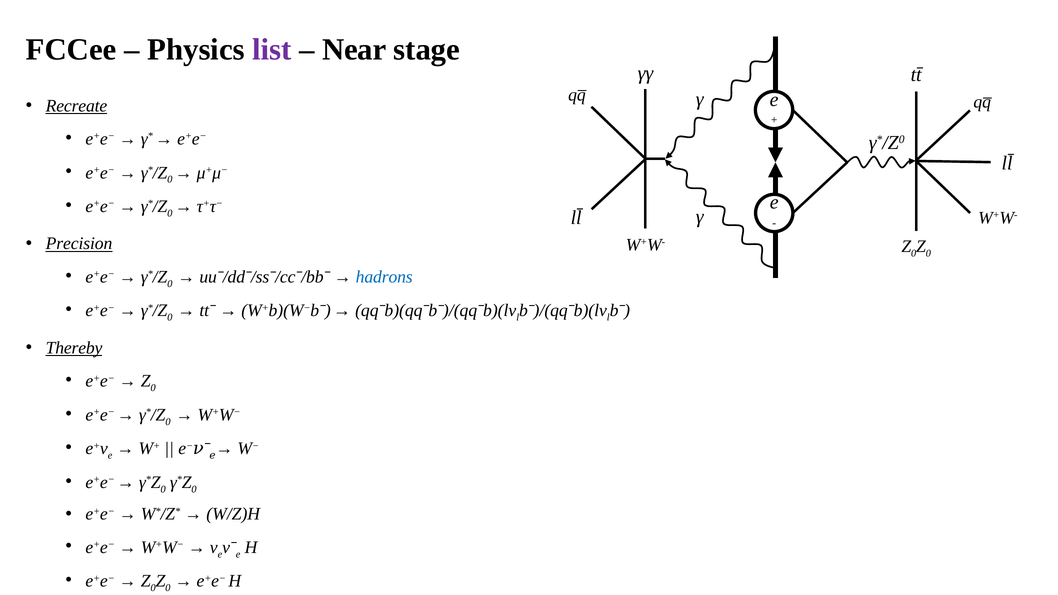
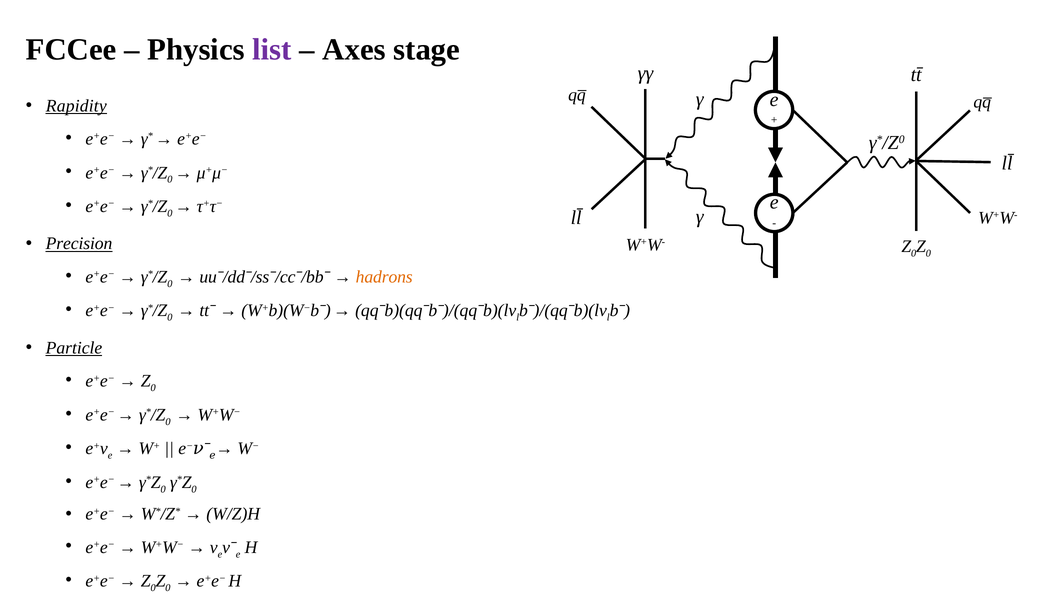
Near: Near -> Axes
Recreate: Recreate -> Rapidity
hadrons colour: blue -> orange
Thereby: Thereby -> Particle
